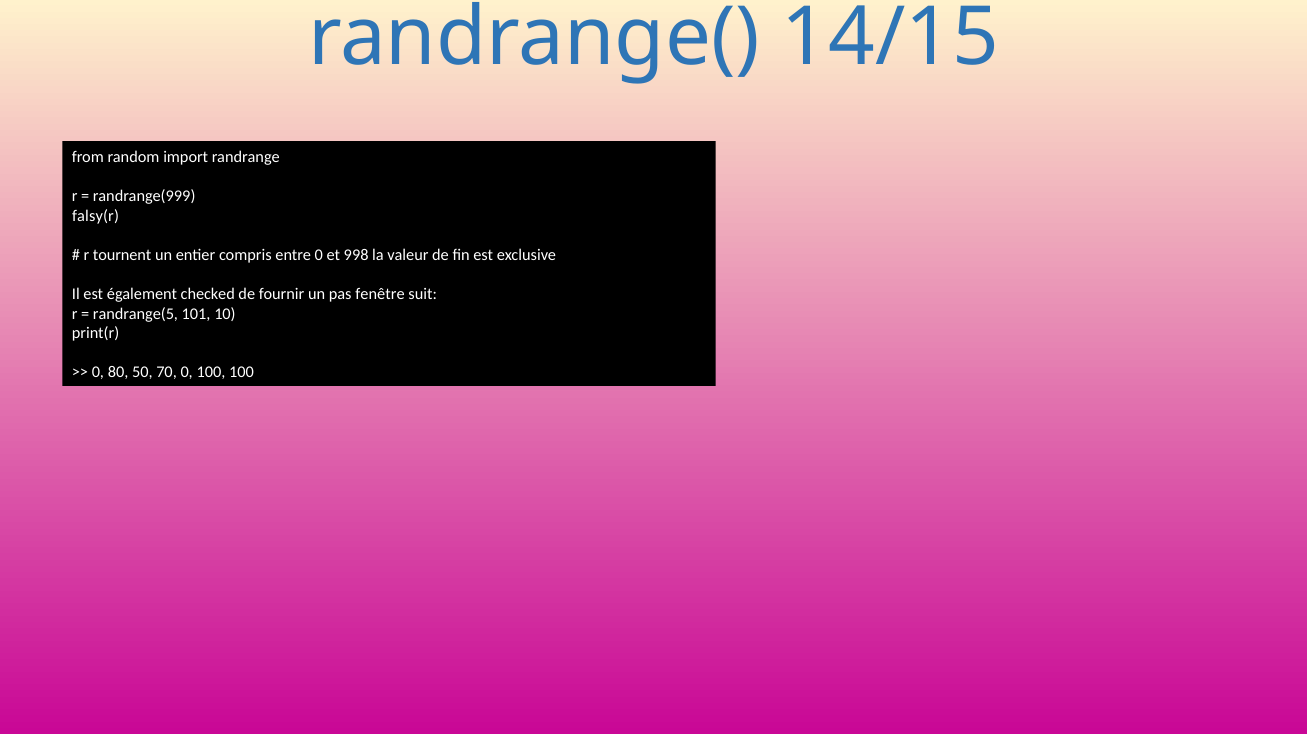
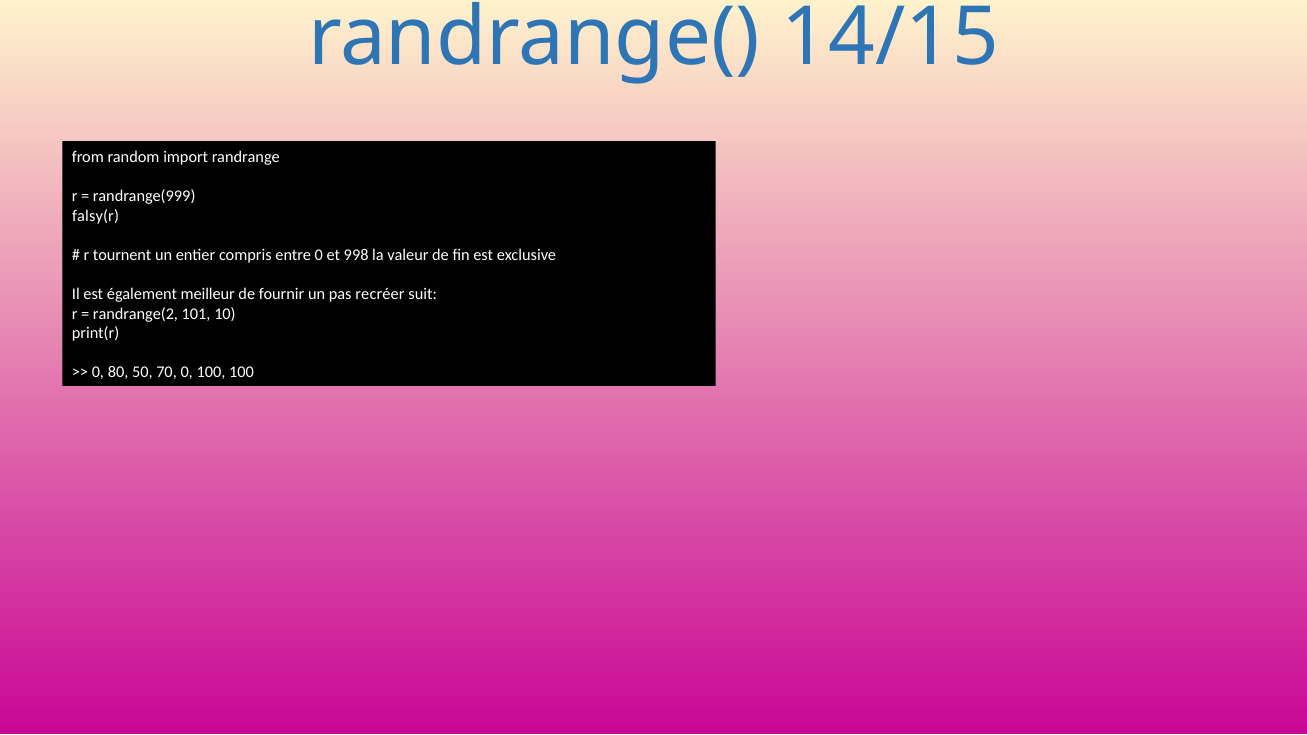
checked: checked -> meilleur
fenêtre: fenêtre -> recréer
randrange(5: randrange(5 -> randrange(2
